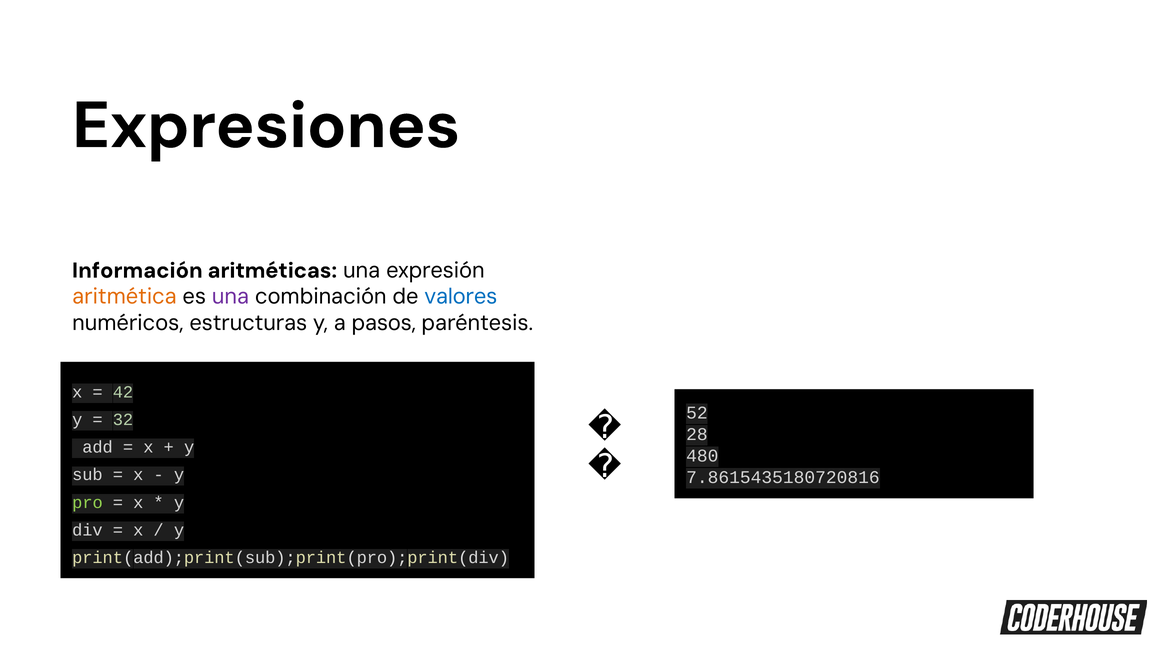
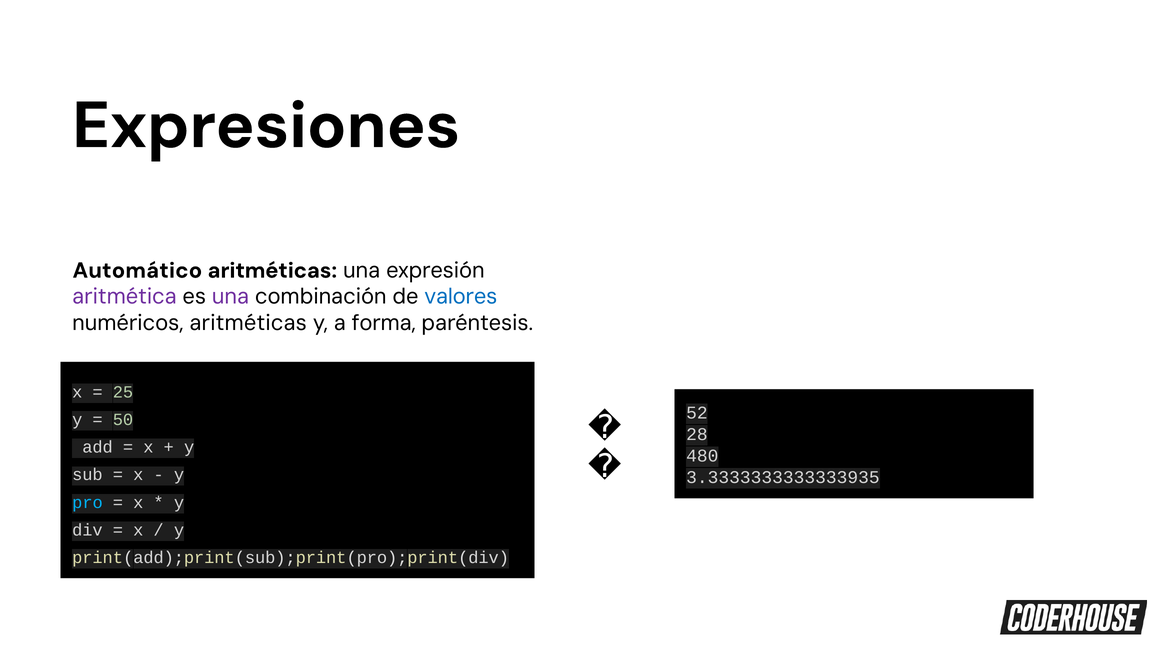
Información: Información -> Automático
aritmética colour: orange -> purple
numéricos estructuras: estructuras -> aritméticas
pasos: pasos -> forma
42: 42 -> 25
32: 32 -> 50
7.8615435180720816: 7.8615435180720816 -> 3.3333333333333935
pro colour: light green -> light blue
